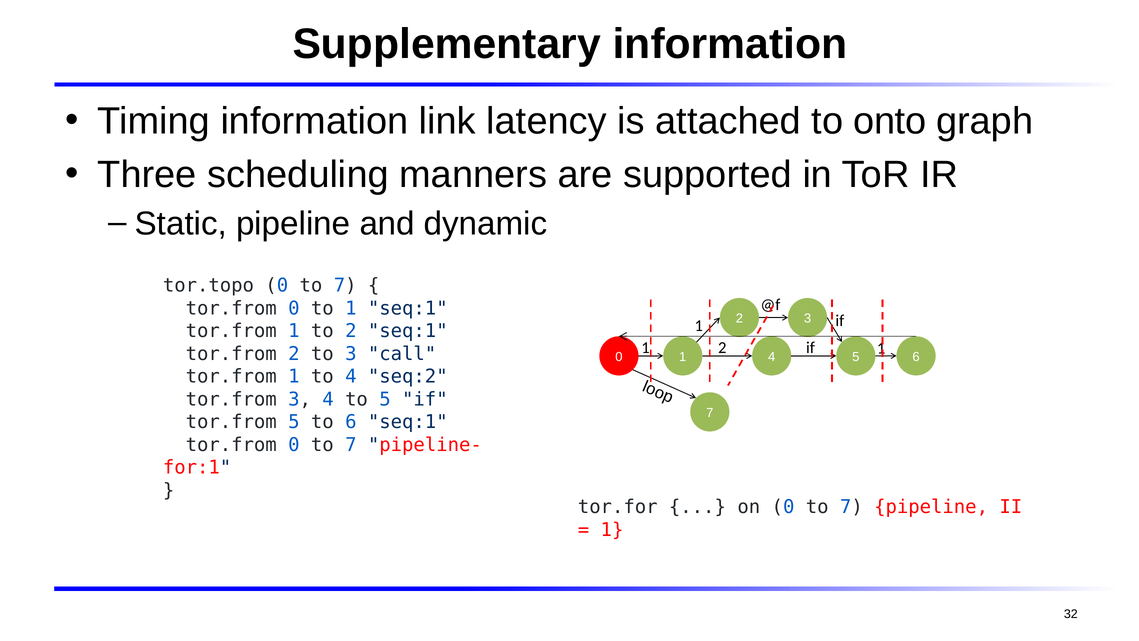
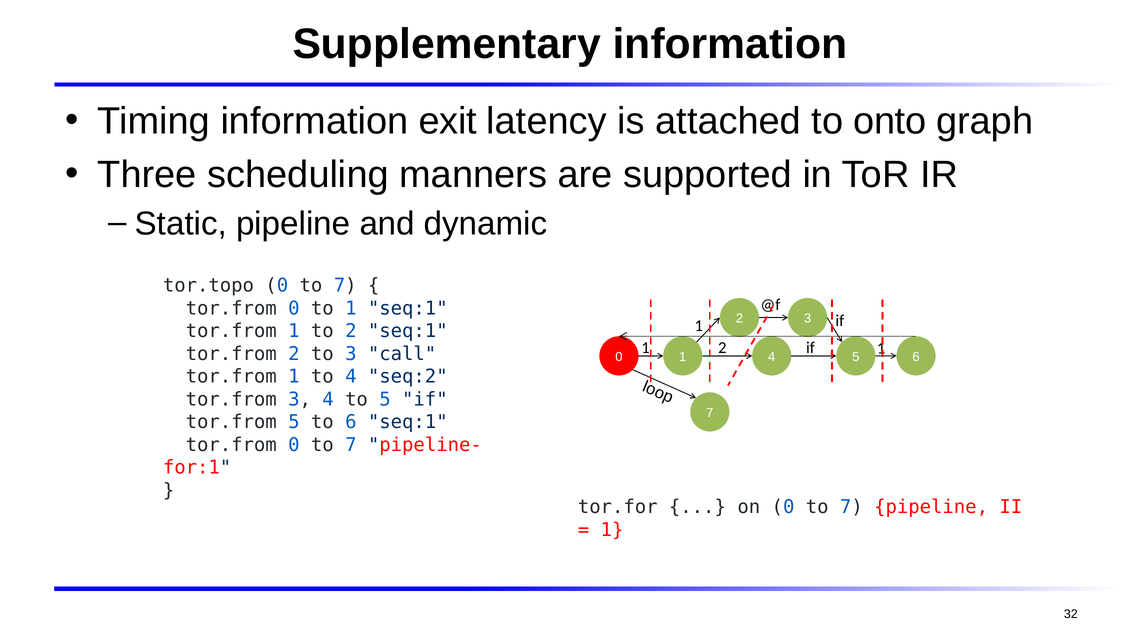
link: link -> exit
